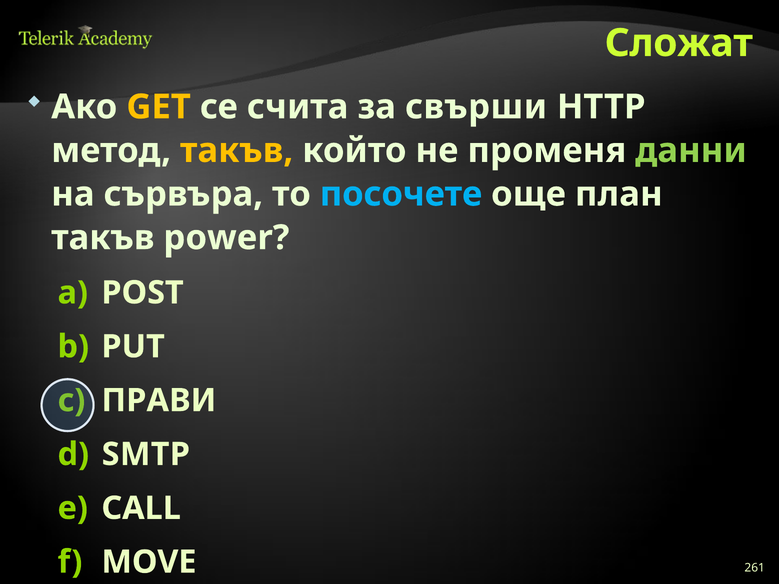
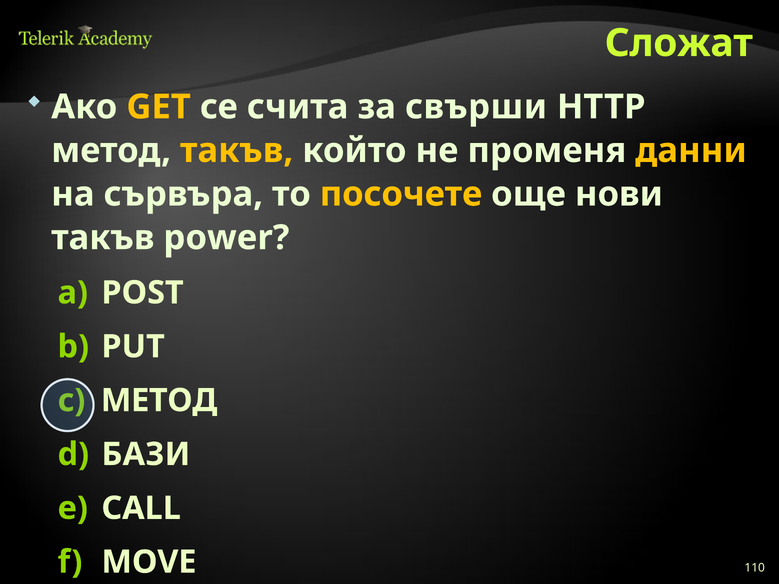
данни colour: light green -> yellow
посочете colour: light blue -> yellow
план: план -> нови
ПРАВИ at (159, 401): ПРАВИ -> МЕТОД
SMTP: SMTP -> БАЗИ
261: 261 -> 110
